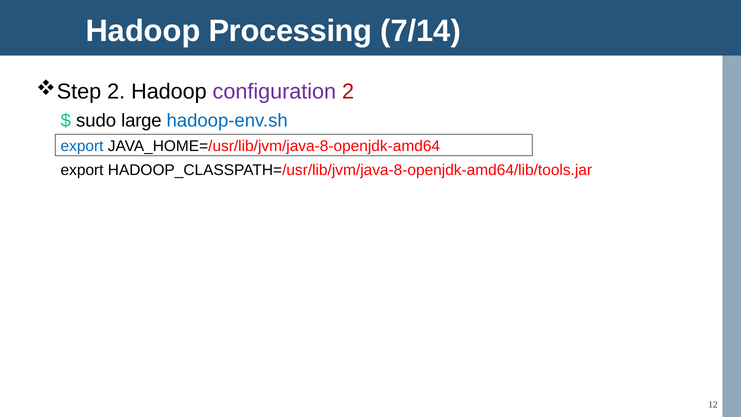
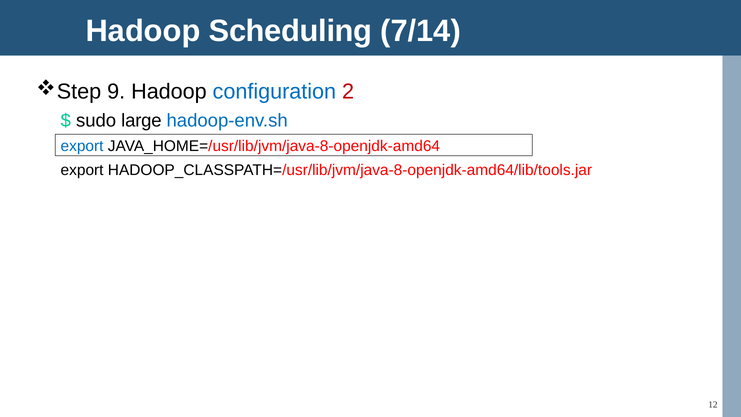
Processing: Processing -> Scheduling
2 at (116, 91): 2 -> 9
configuration colour: purple -> blue
